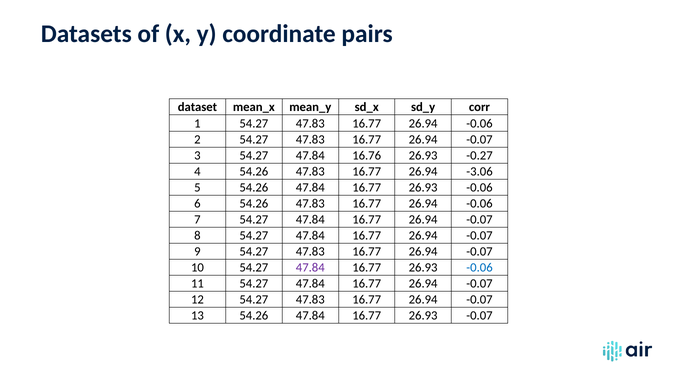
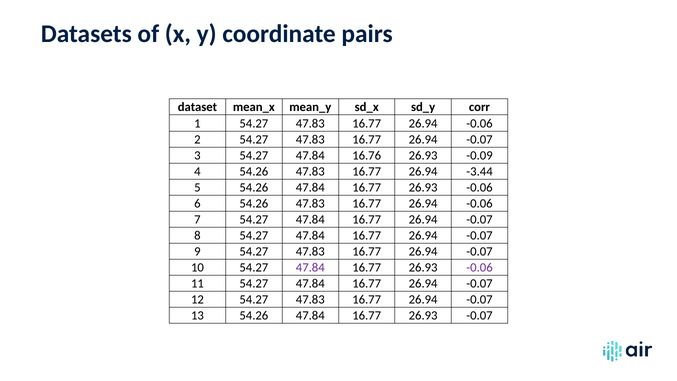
-0.27: -0.27 -> -0.09
-3.06: -3.06 -> -3.44
-0.06 at (480, 268) colour: blue -> purple
